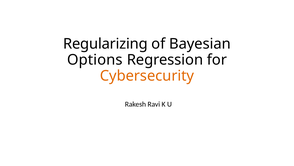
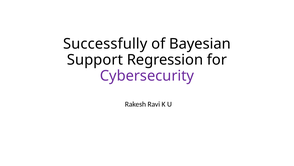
Regularizing: Regularizing -> Successfully
Options: Options -> Support
Cybersecurity colour: orange -> purple
